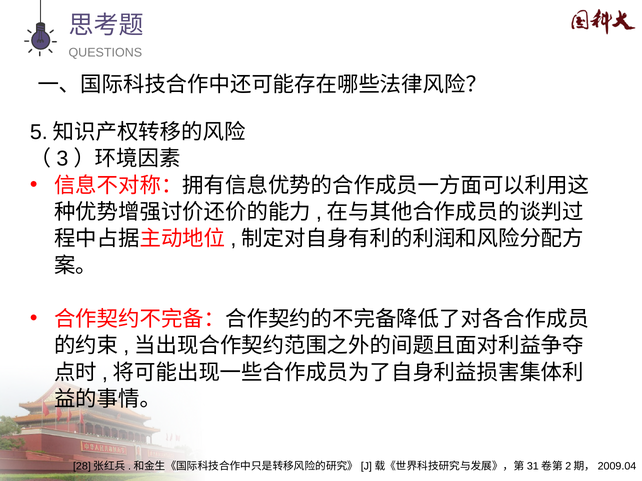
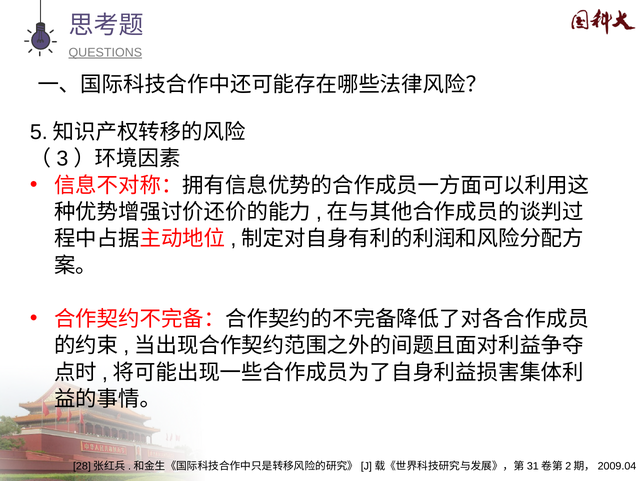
QUESTIONS underline: none -> present
